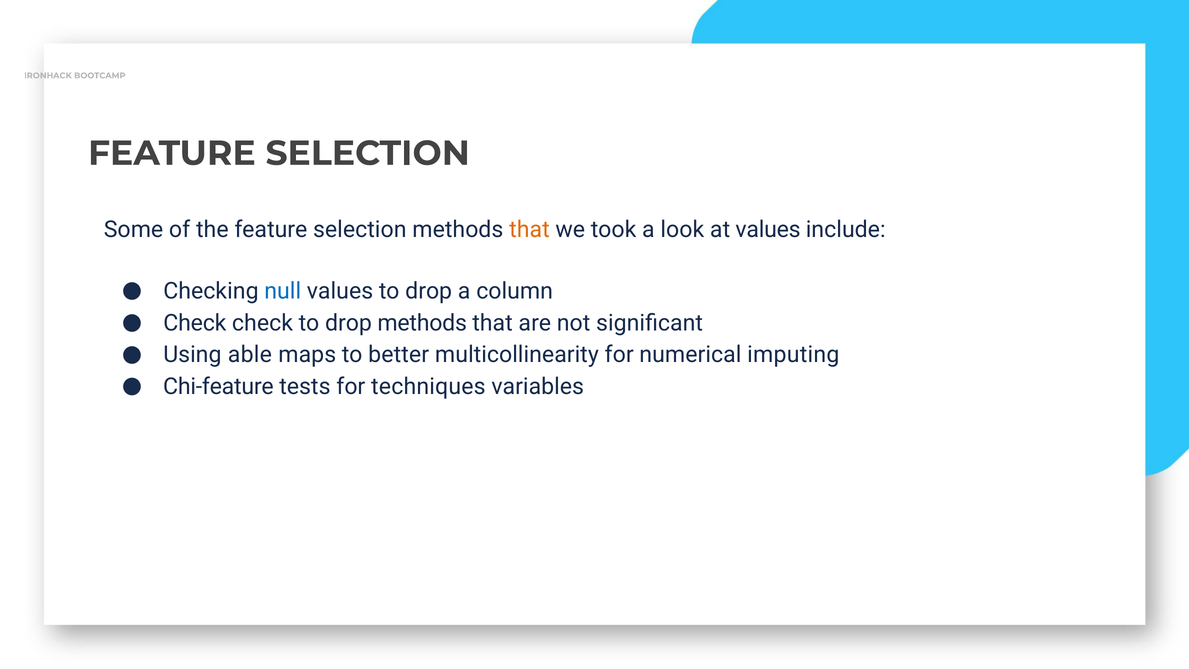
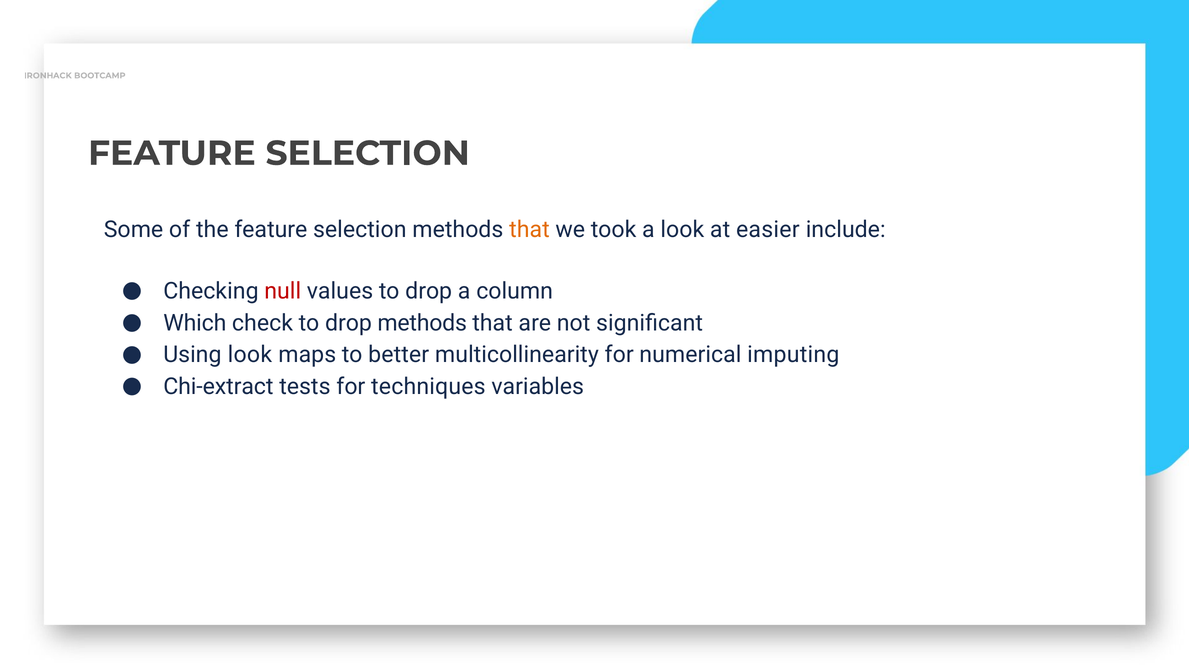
at values: values -> easier
null colour: blue -> red
Check at (195, 323): Check -> Which
Using able: able -> look
Chi-feature: Chi-feature -> Chi-extract
